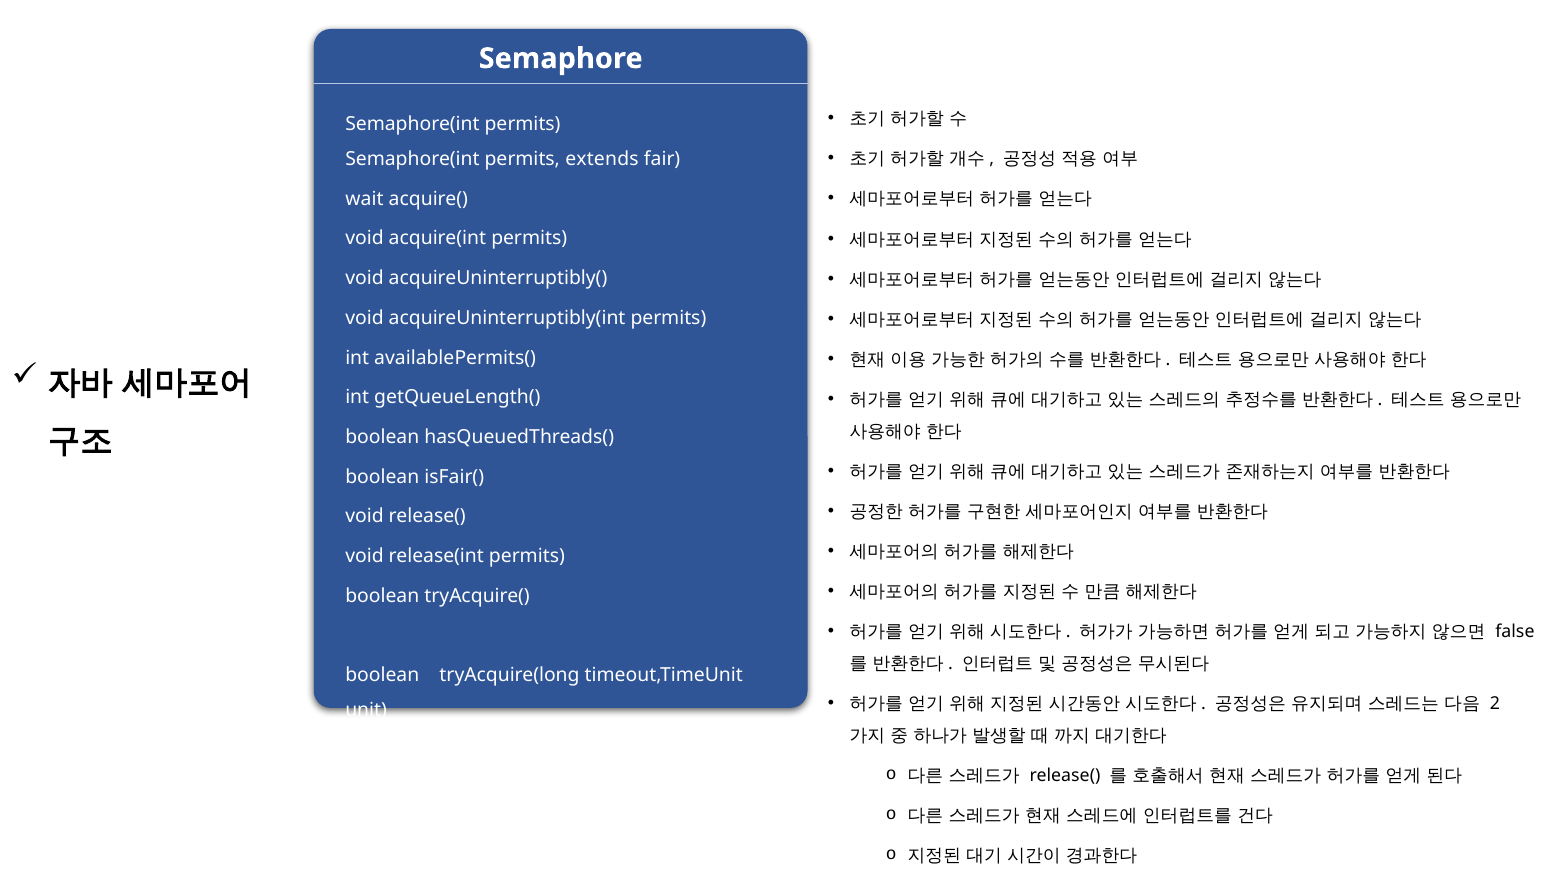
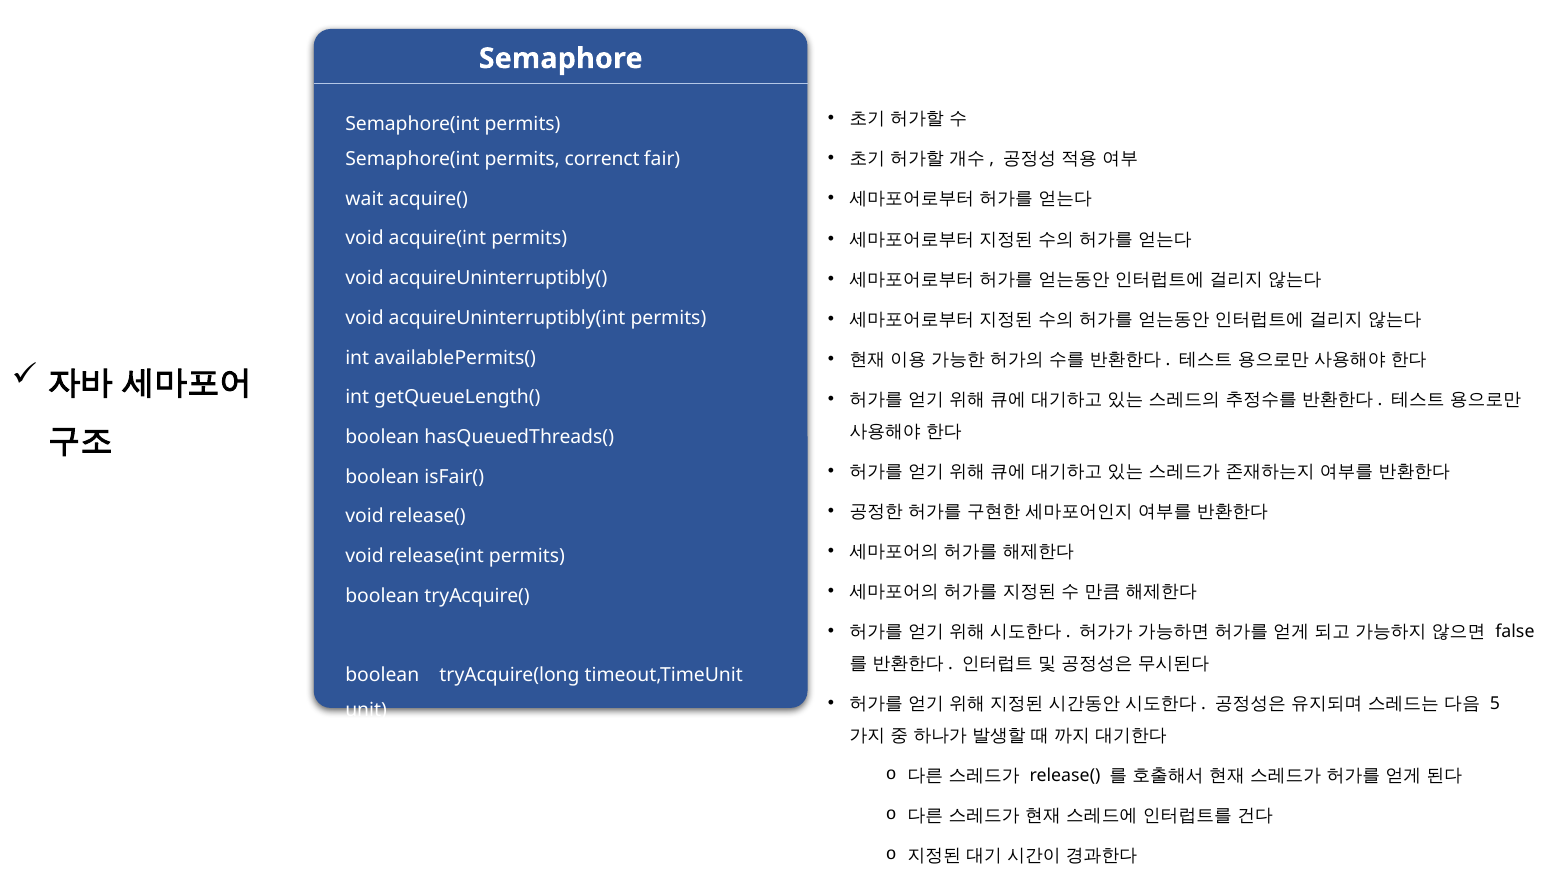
extends: extends -> correnct
2: 2 -> 5
